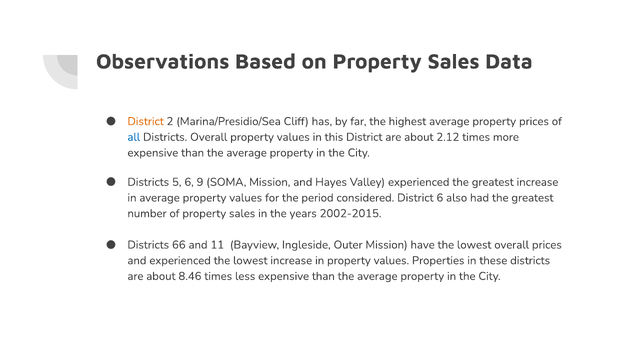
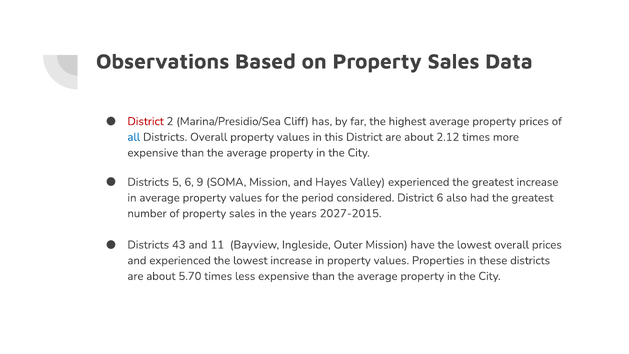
District at (146, 121) colour: orange -> red
2002-2015: 2002-2015 -> 2027-2015
66: 66 -> 43
8.46: 8.46 -> 5.70
